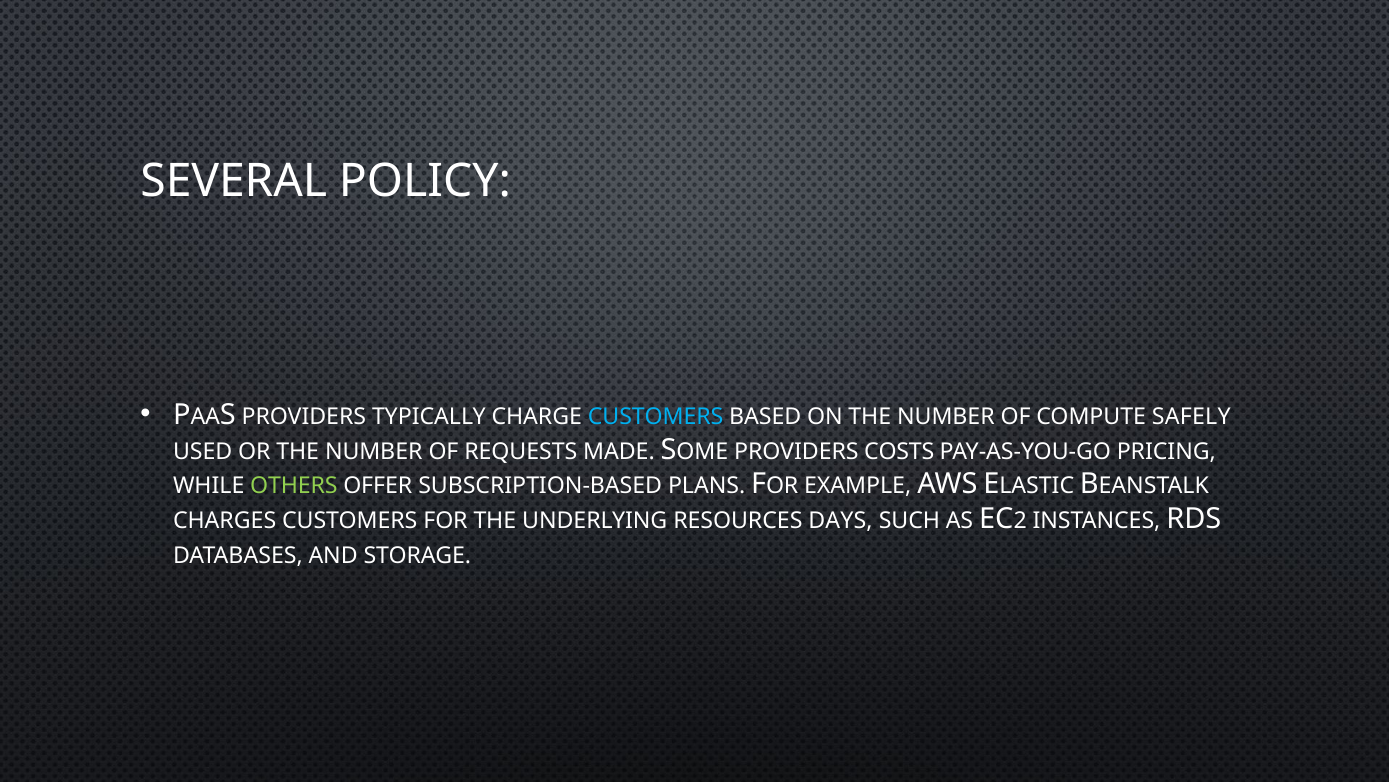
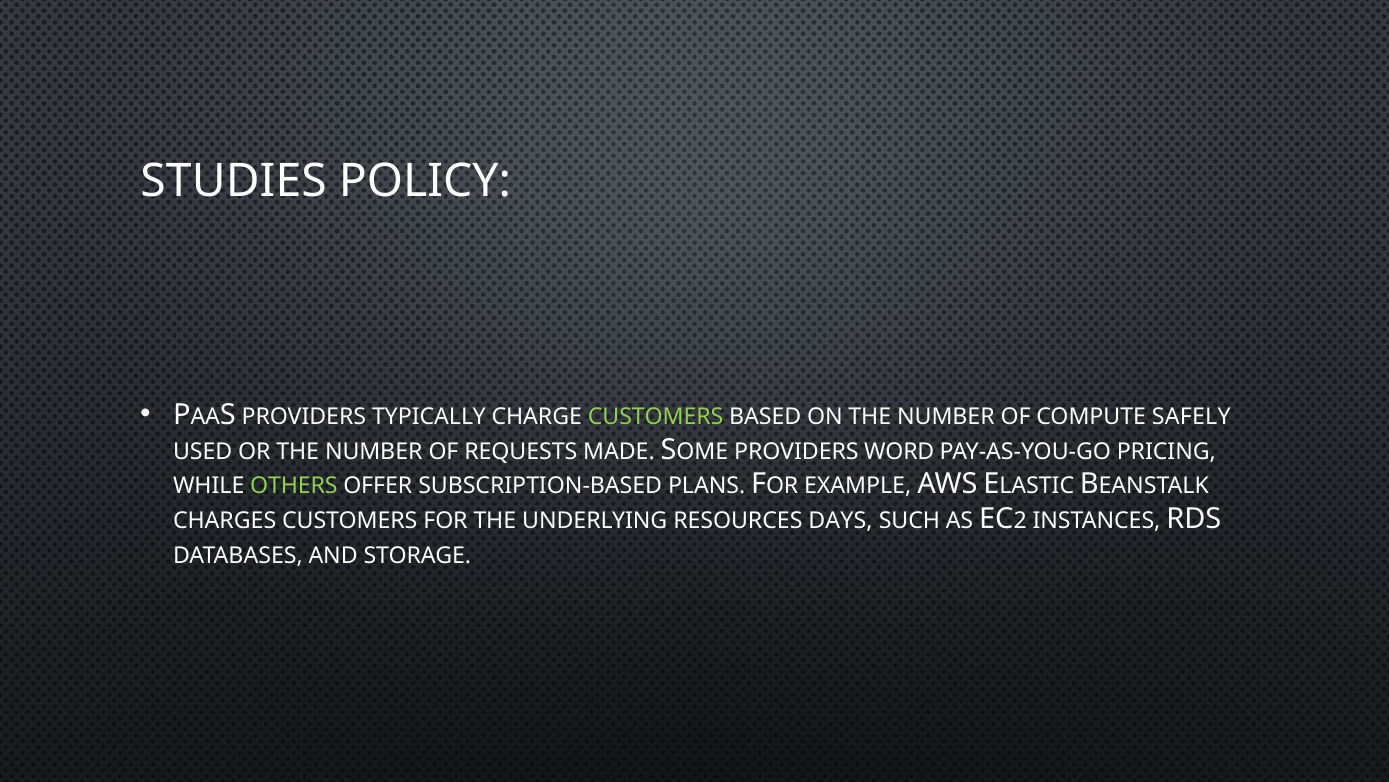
SEVERAL: SEVERAL -> STUDIES
CUSTOMERS at (656, 416) colour: light blue -> light green
COSTS: COSTS -> WORD
